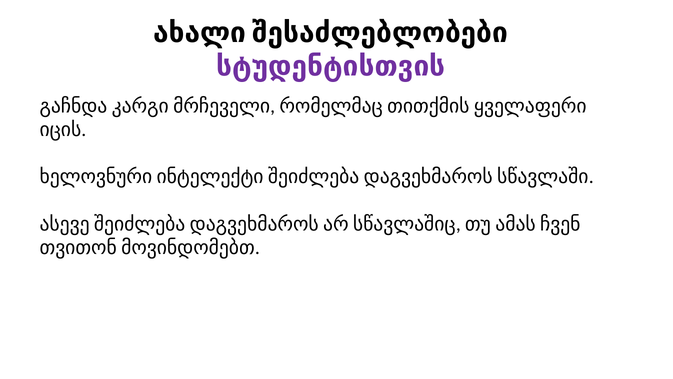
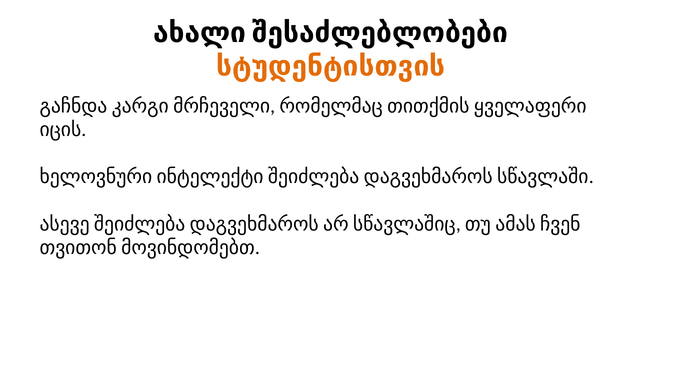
სტუდენტისთვის colour: purple -> orange
